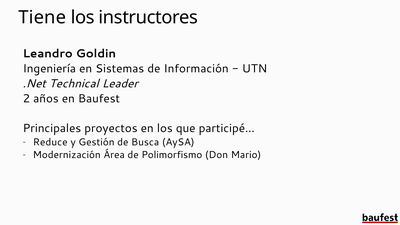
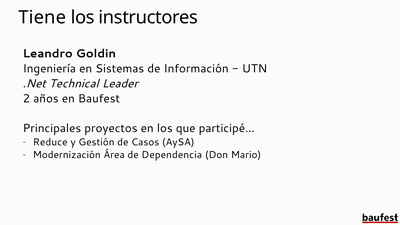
Busca: Busca -> Casos
Polimorfismo: Polimorfismo -> Dependencia
